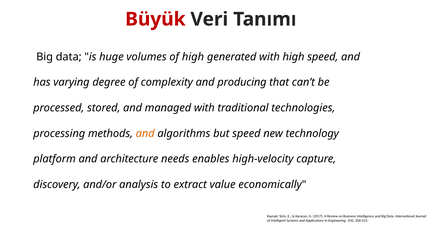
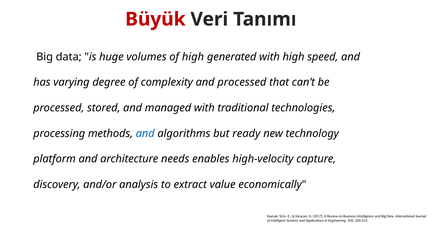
and producing: producing -> processed
and at (145, 133) colour: orange -> blue
but speed: speed -> ready
